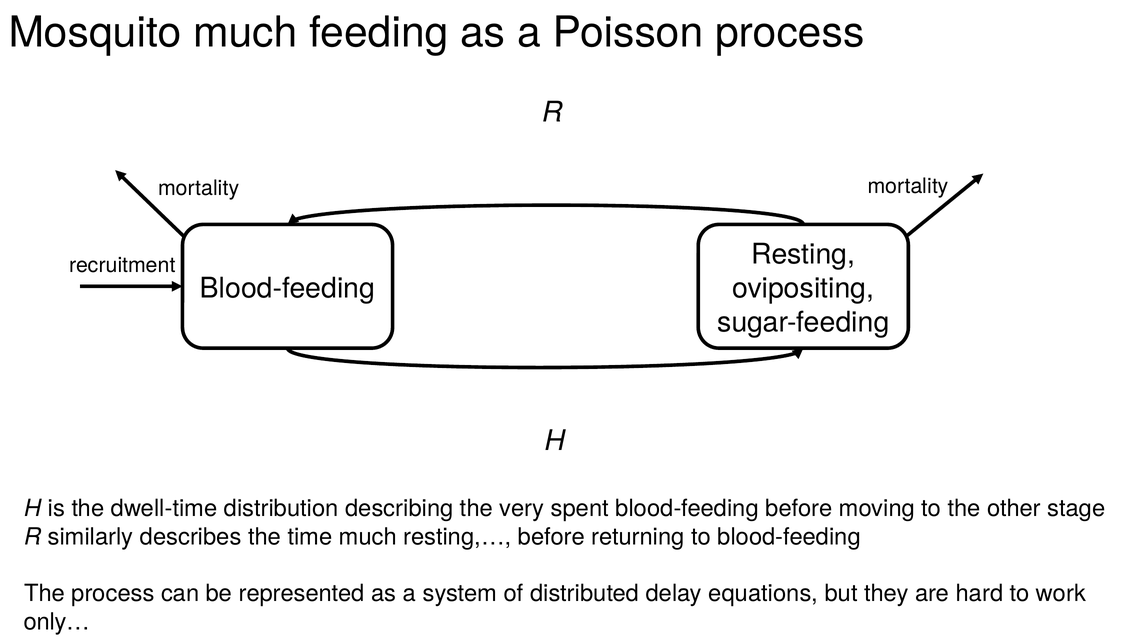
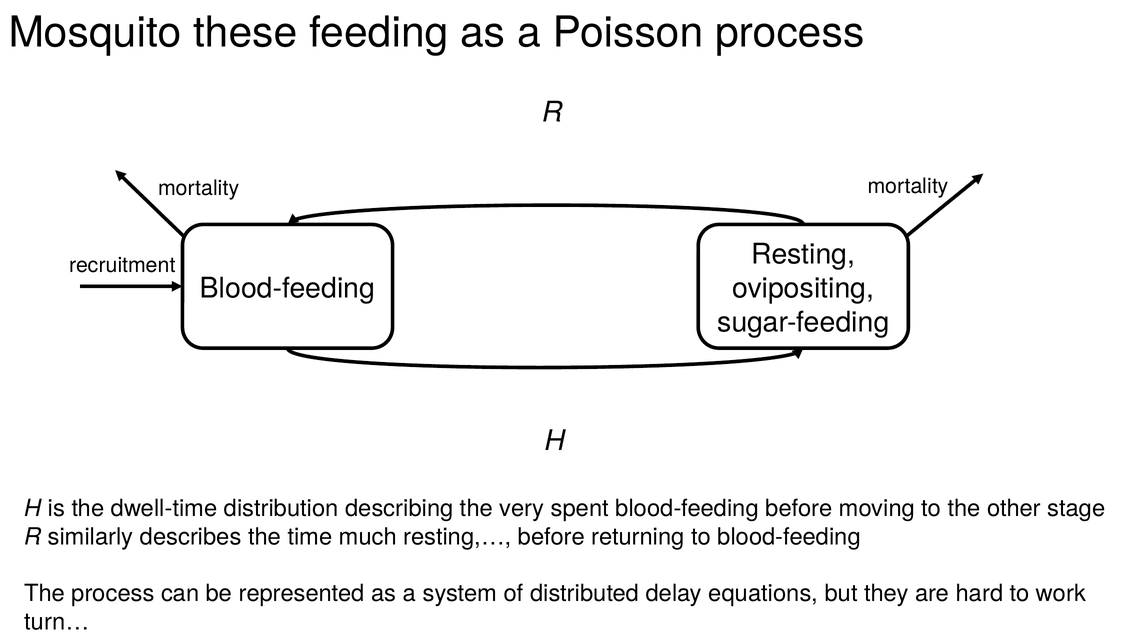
Mosquito much: much -> these
only…: only… -> turn…
